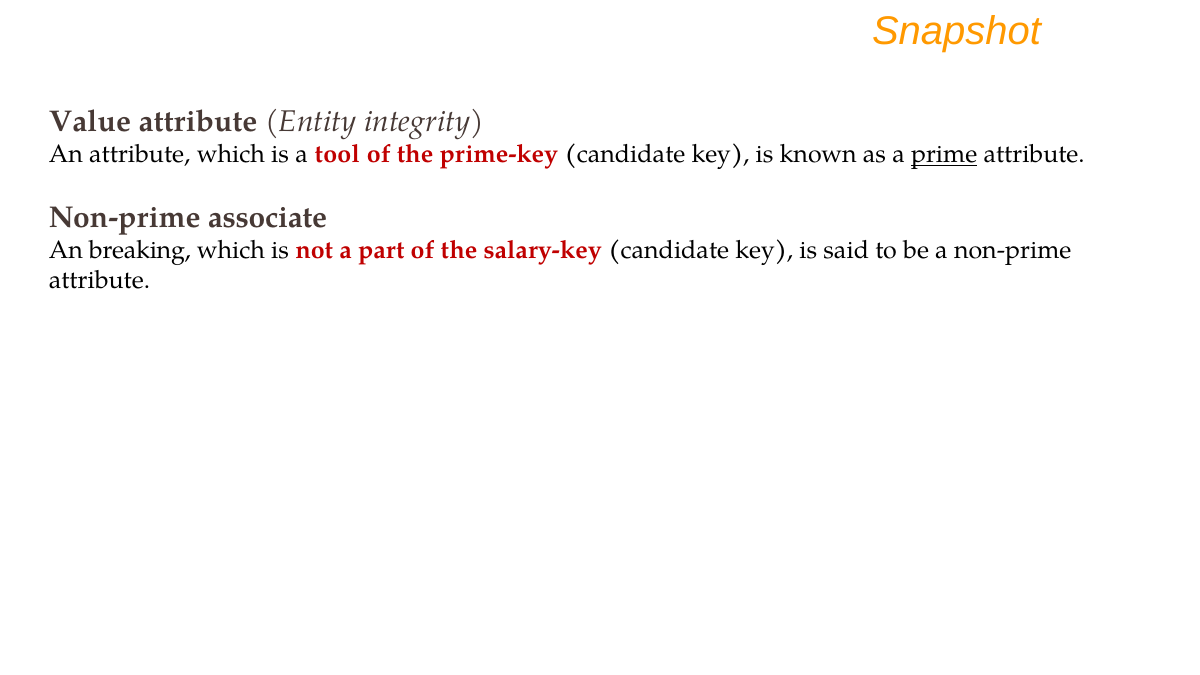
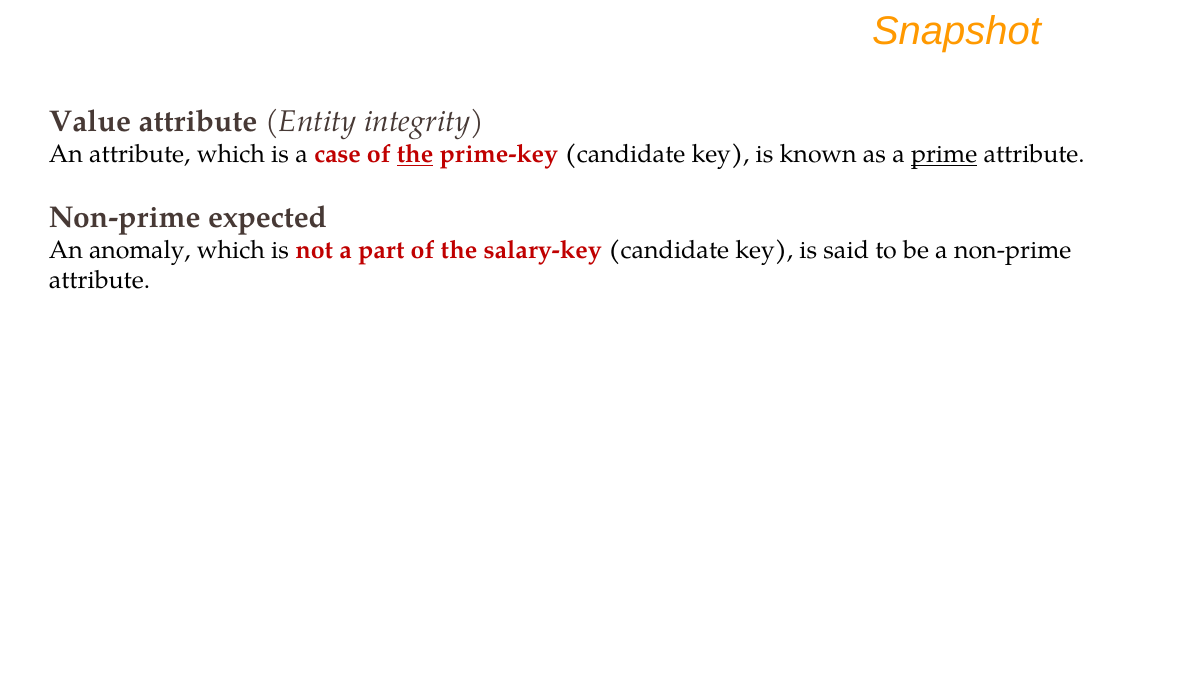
tool: tool -> case
the at (415, 155) underline: none -> present
associate: associate -> expected
breaking: breaking -> anomaly
